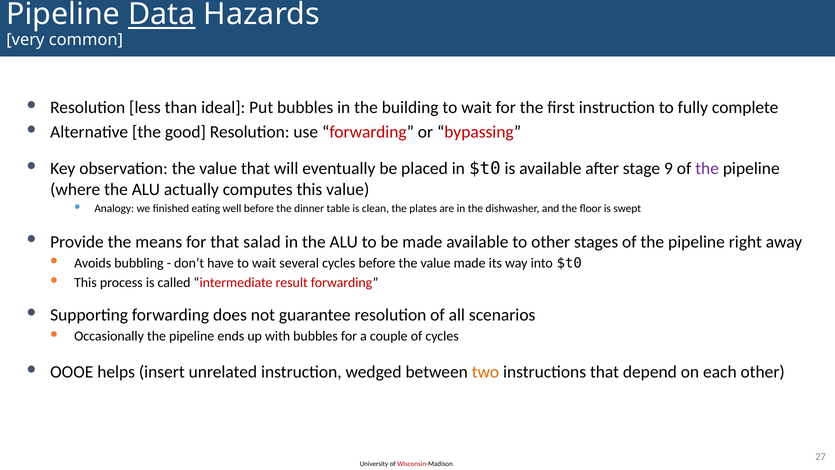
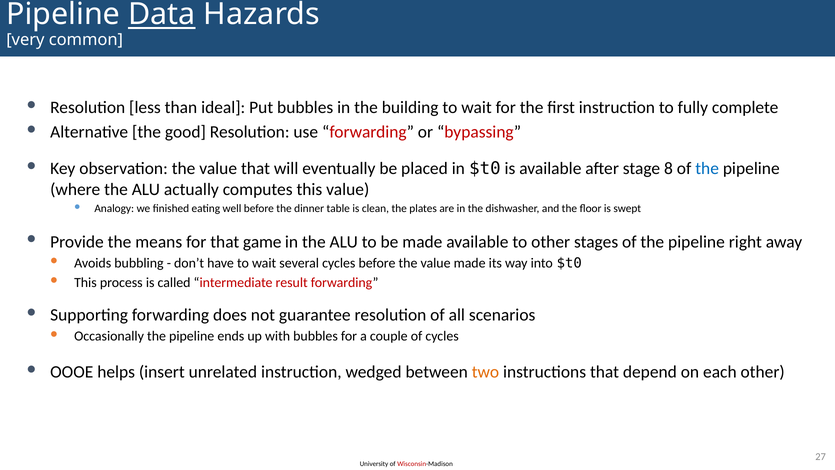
9: 9 -> 8
the at (707, 168) colour: purple -> blue
salad: salad -> game
